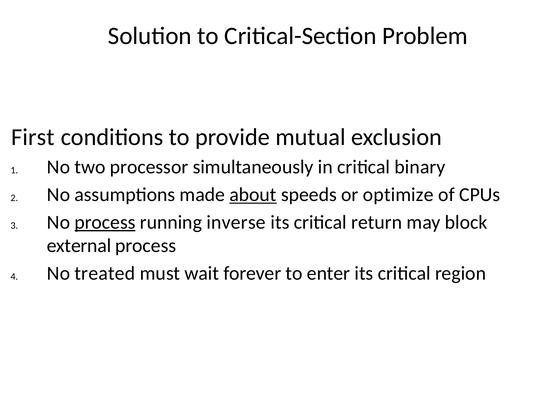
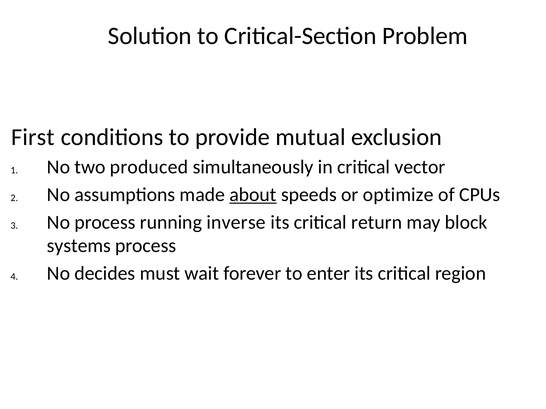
processor: processor -> produced
binary: binary -> vector
process at (105, 222) underline: present -> none
external: external -> systems
treated: treated -> decides
